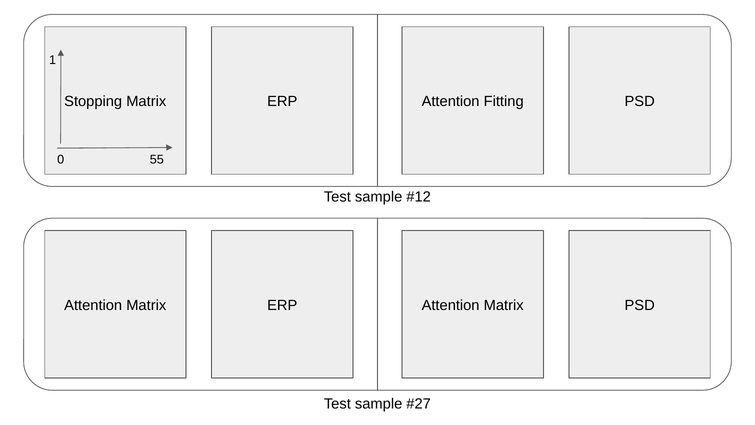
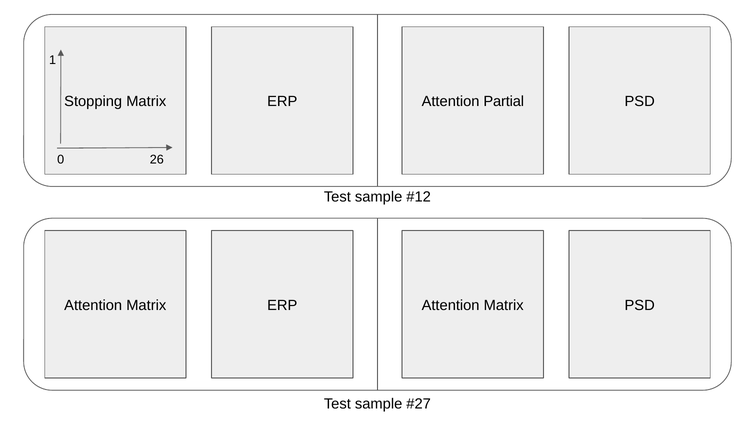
Fitting: Fitting -> Partial
55: 55 -> 26
